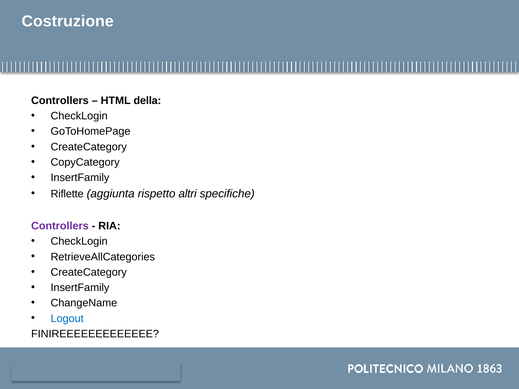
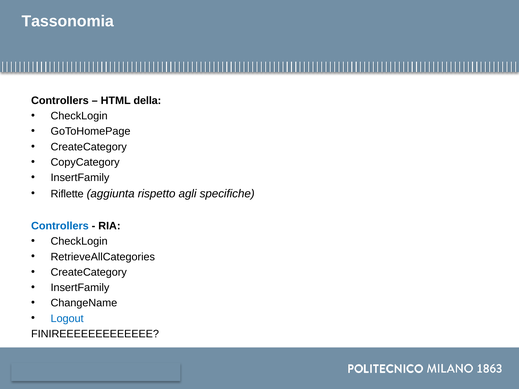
Costruzione: Costruzione -> Tassonomia
altri: altri -> agli
Controllers at (60, 226) colour: purple -> blue
